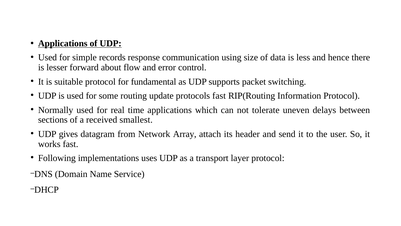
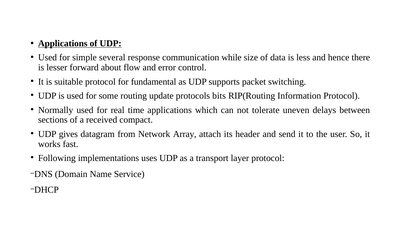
records: records -> several
using: using -> while
protocols fast: fast -> bits
smallest: smallest -> compact
